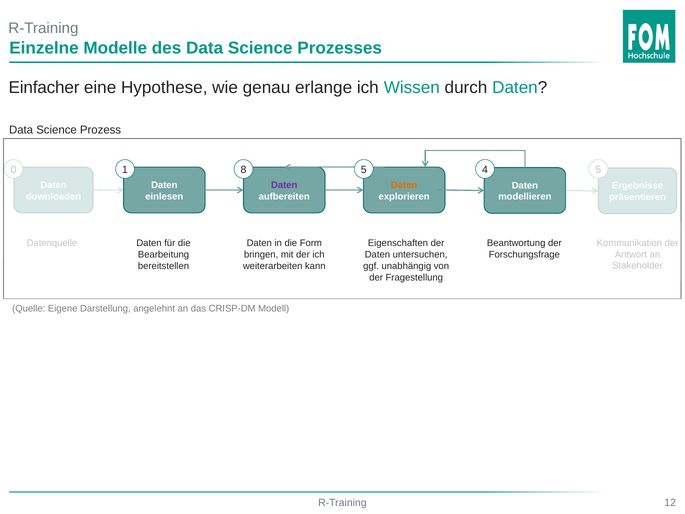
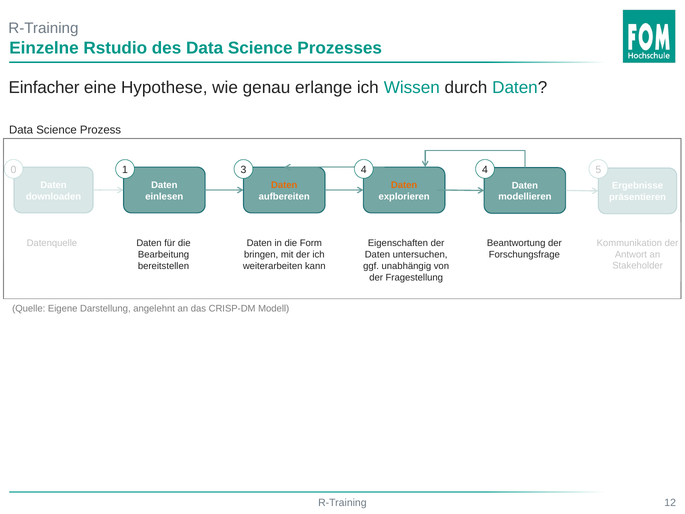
Modelle: Modelle -> Rstudio
5 at (364, 169): 5 -> 4
8: 8 -> 3
Daten at (284, 185) colour: purple -> orange
